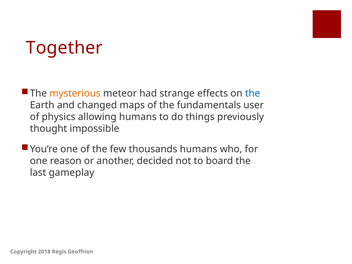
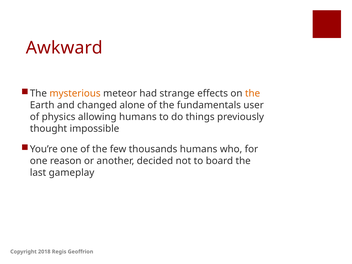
Together: Together -> Awkward
the at (253, 93) colour: blue -> orange
maps: maps -> alone
